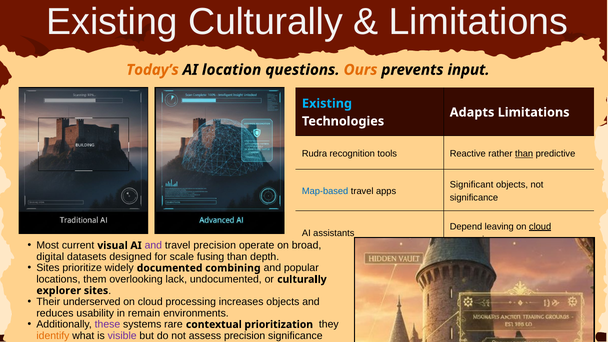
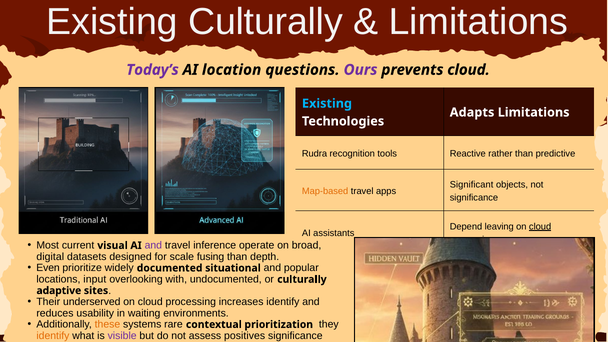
Today’s colour: orange -> purple
Ours colour: orange -> purple
prevents input: input -> cloud
than at (524, 154) underline: present -> none
Map-based colour: blue -> orange
travel precision: precision -> inference
Sites at (48, 268): Sites -> Even
documented combining: combining -> situational
them: them -> input
lack: lack -> with
explorer: explorer -> adaptive
increases objects: objects -> identify
remain: remain -> waiting
these colour: purple -> orange
assess precision: precision -> positives
